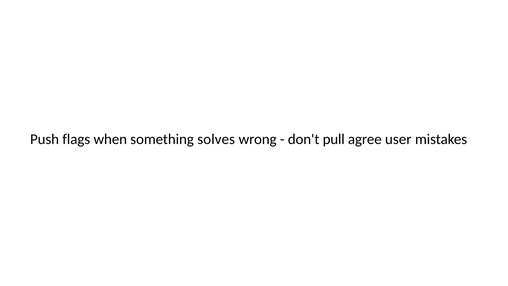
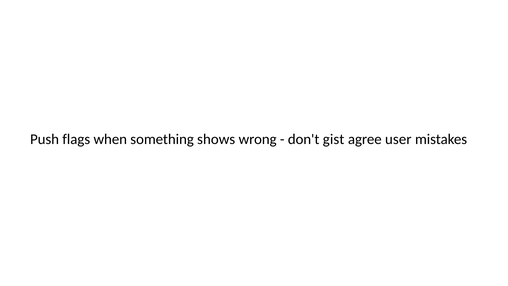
solves: solves -> shows
pull: pull -> gist
